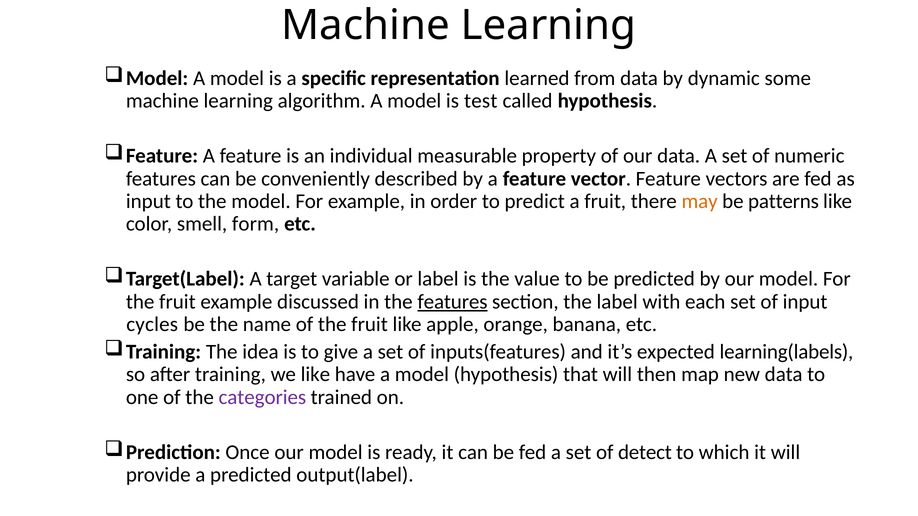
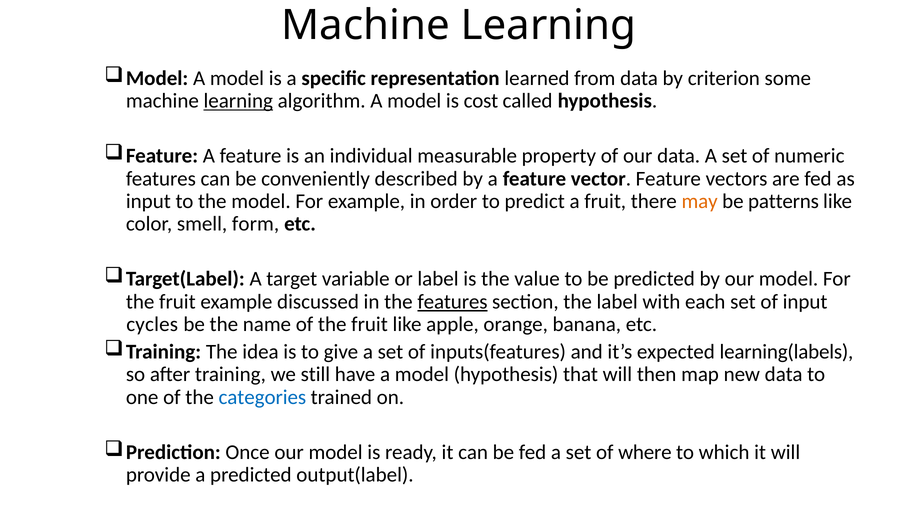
dynamic: dynamic -> criterion
learning at (238, 101) underline: none -> present
test: test -> cost
we like: like -> still
categories colour: purple -> blue
detect: detect -> where
